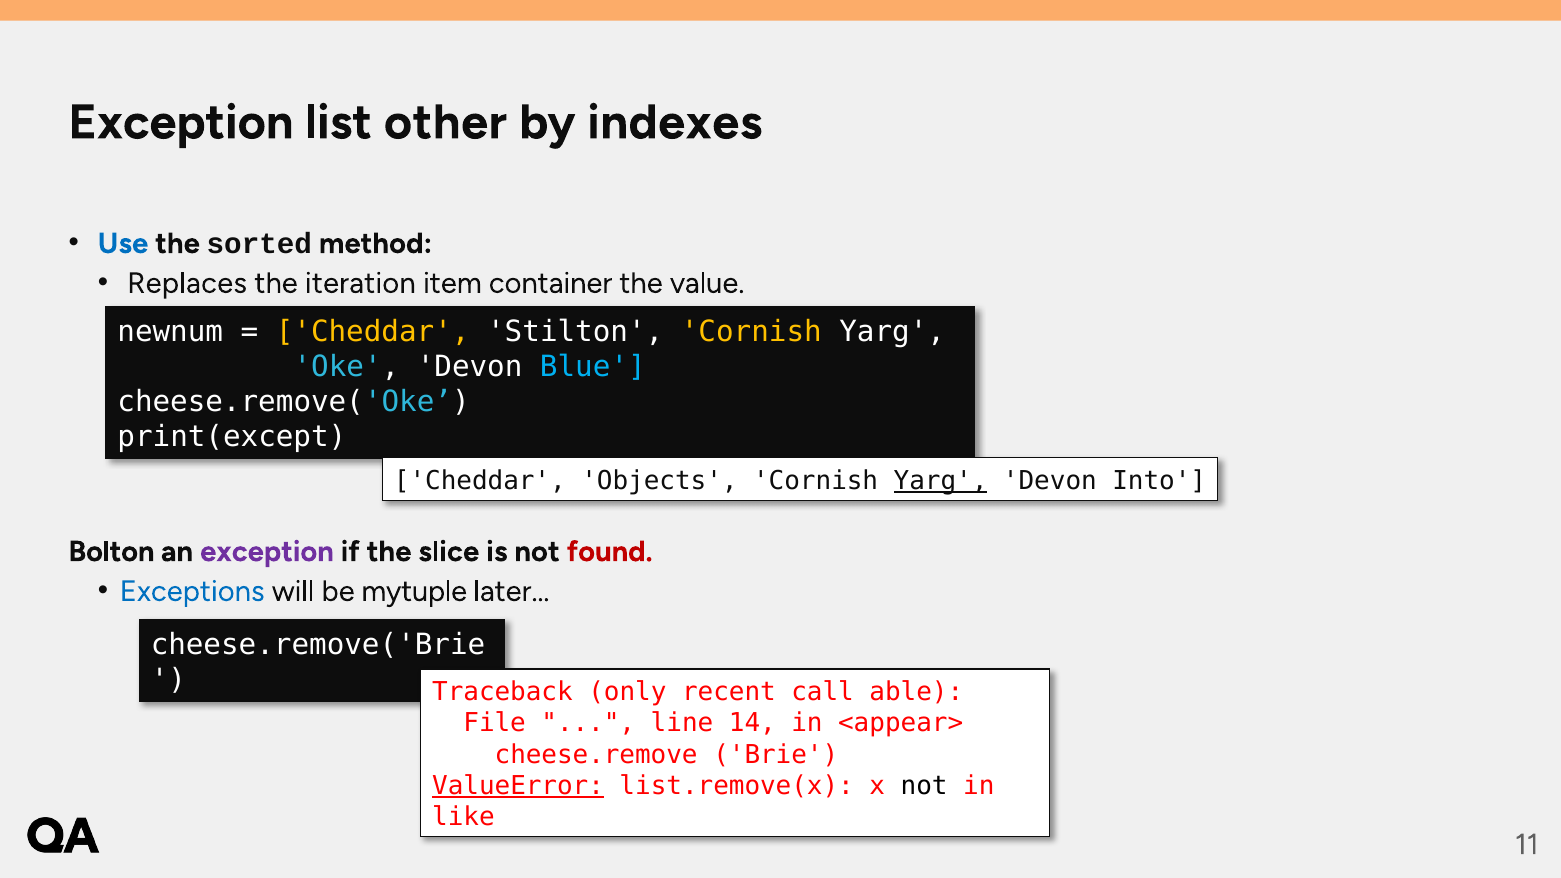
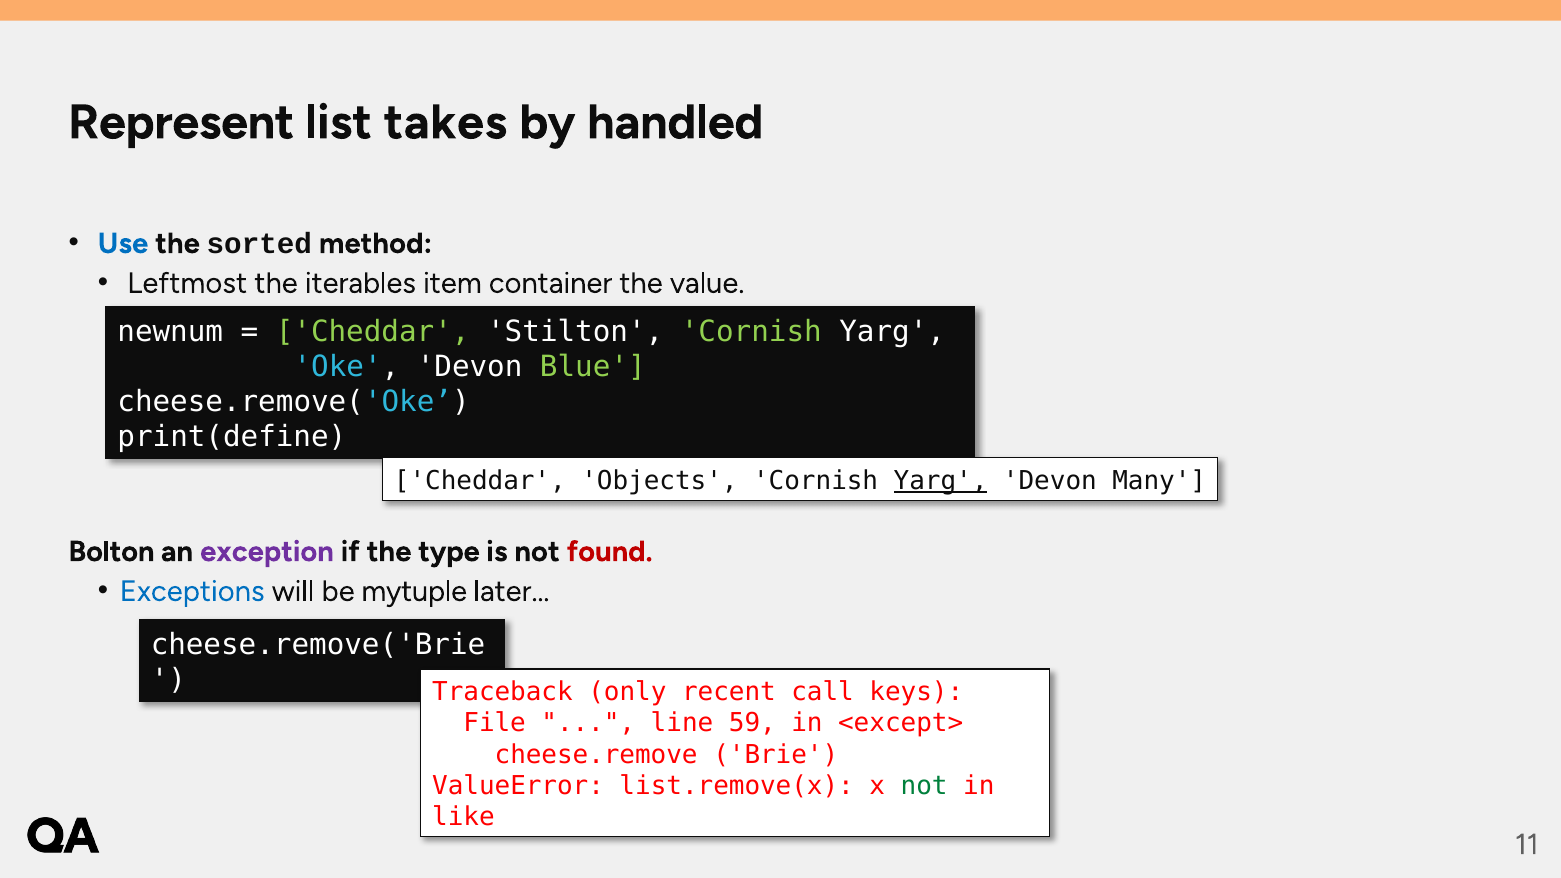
Exception at (181, 122): Exception -> Represent
other: other -> takes
indexes: indexes -> handled
Replaces: Replaces -> Leftmost
iteration: iteration -> iterables
Cheddar at (373, 332) colour: yellow -> light green
Cornish at (751, 332) colour: yellow -> light green
Blue colour: light blue -> light green
print(except: print(except -> print(define
Into: Into -> Many
slice: slice -> type
able: able -> keys
14: 14 -> 59
<appear>: <appear> -> <except>
ValueError underline: present -> none
not at (924, 786) colour: black -> green
